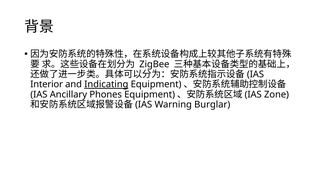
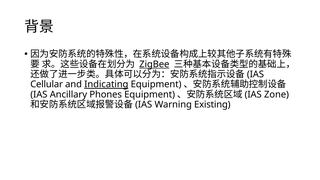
ZigBee underline: none -> present
Interior: Interior -> Cellular
Burglar: Burglar -> Existing
